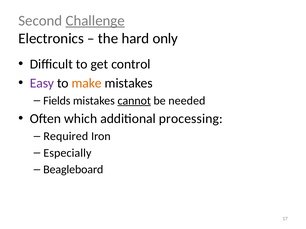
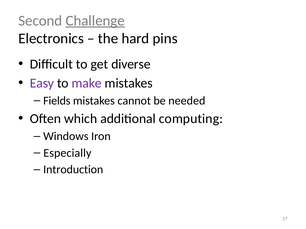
only: only -> pins
control: control -> diverse
make colour: orange -> purple
cannot underline: present -> none
processing: processing -> computing
Required: Required -> Windows
Beagleboard: Beagleboard -> Introduction
